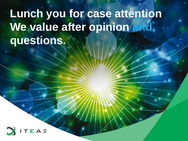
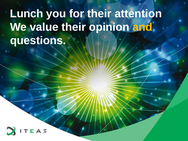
for case: case -> their
value after: after -> their
and colour: light blue -> yellow
